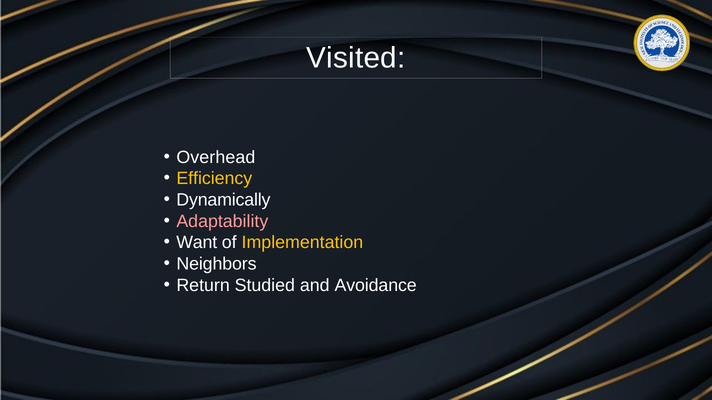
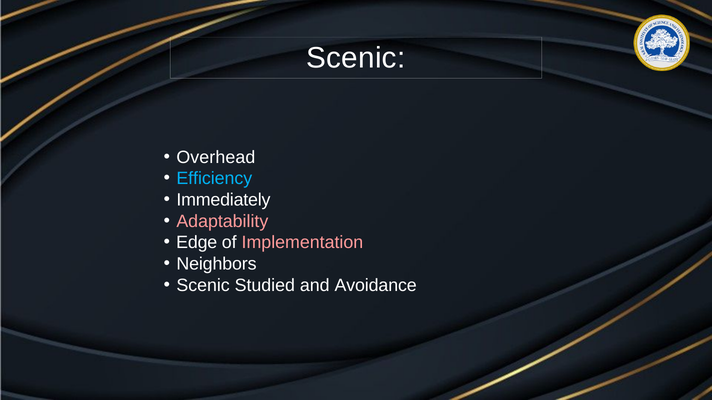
Visited at (356, 58): Visited -> Scenic
Efficiency colour: yellow -> light blue
Dynamically: Dynamically -> Immediately
Want: Want -> Edge
Implementation colour: yellow -> pink
Return at (203, 286): Return -> Scenic
